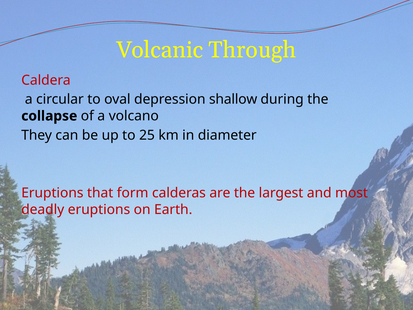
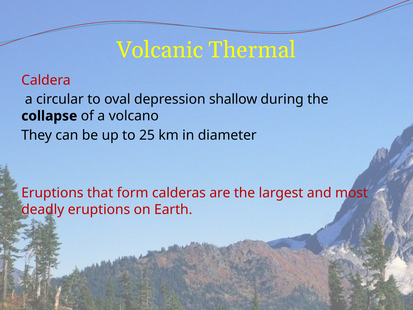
Through: Through -> Thermal
